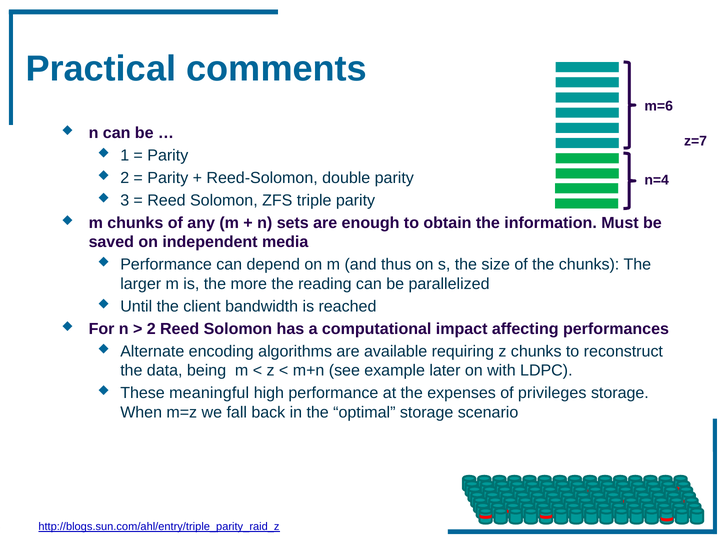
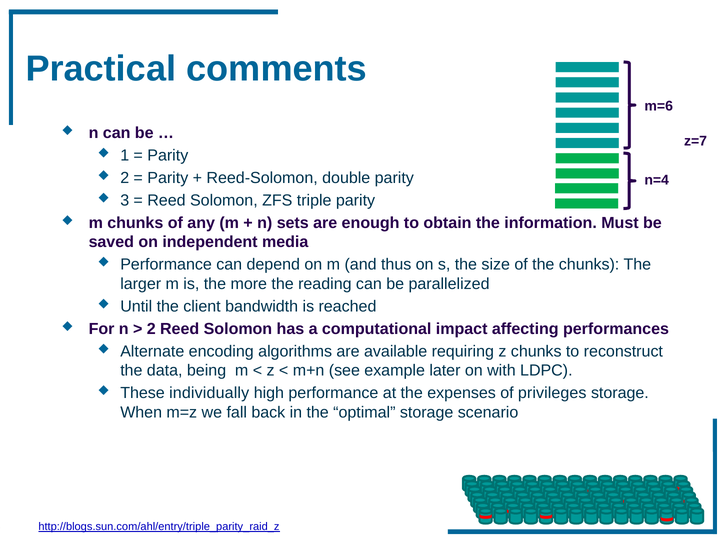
meaningful: meaningful -> individually
